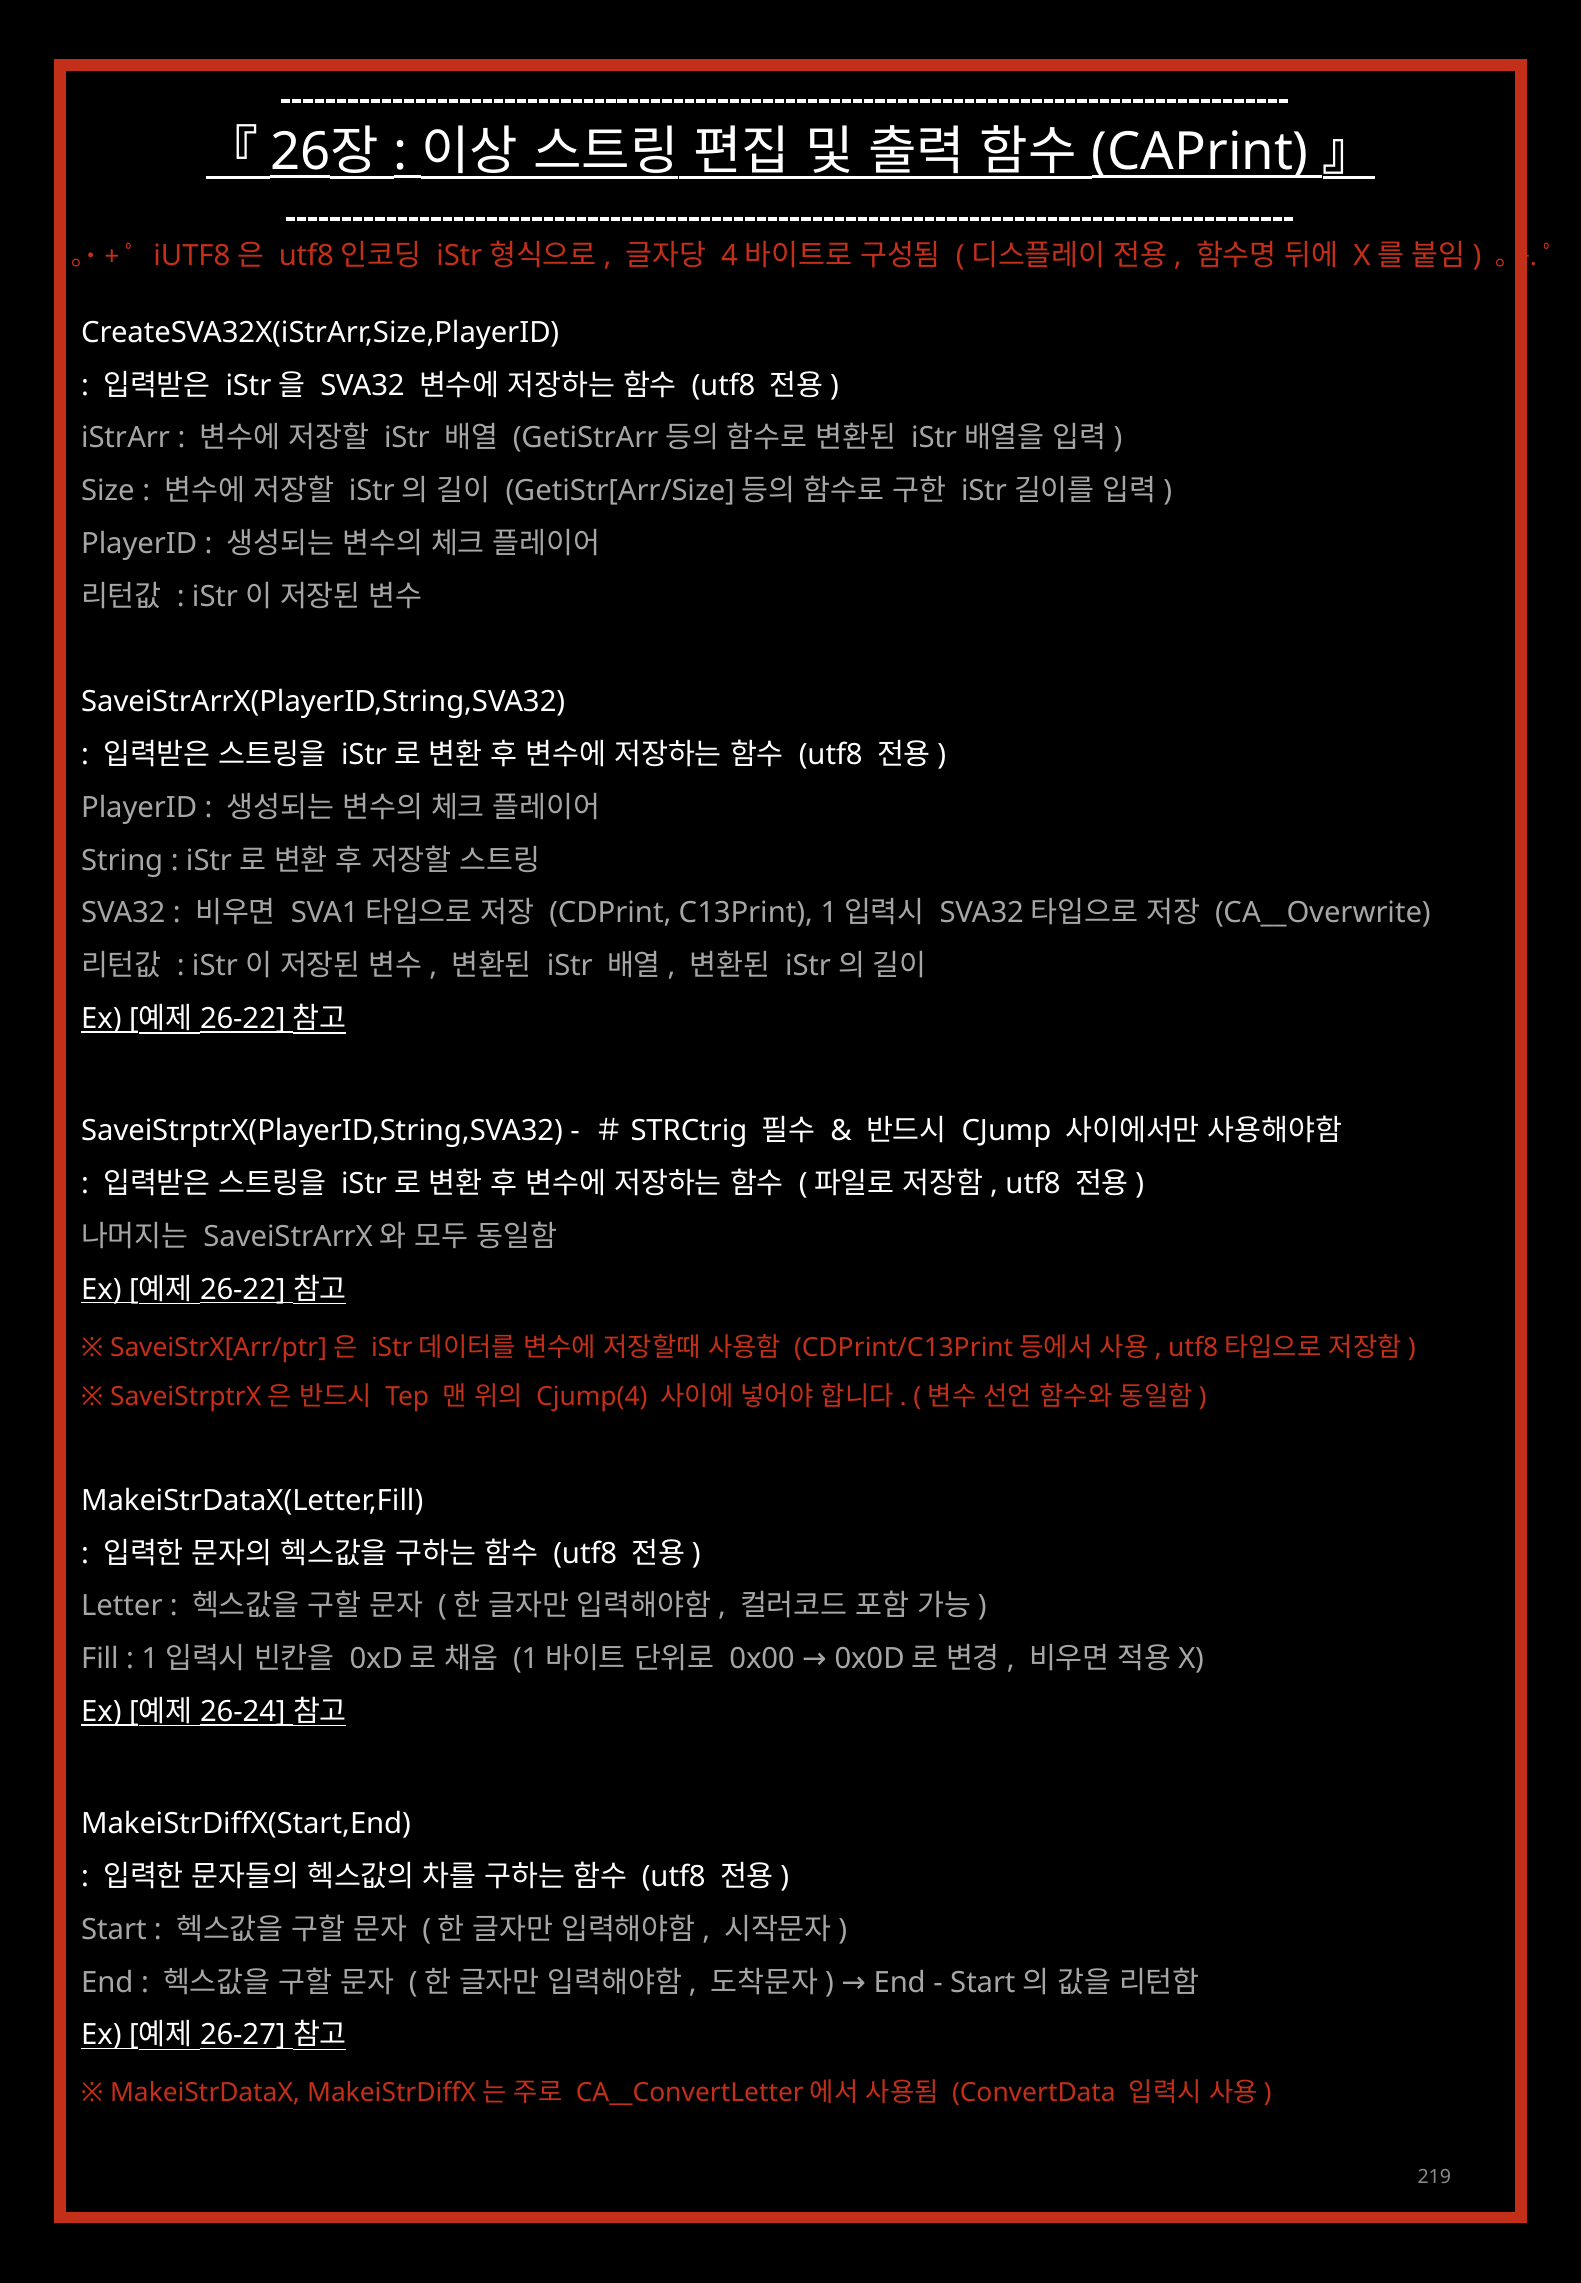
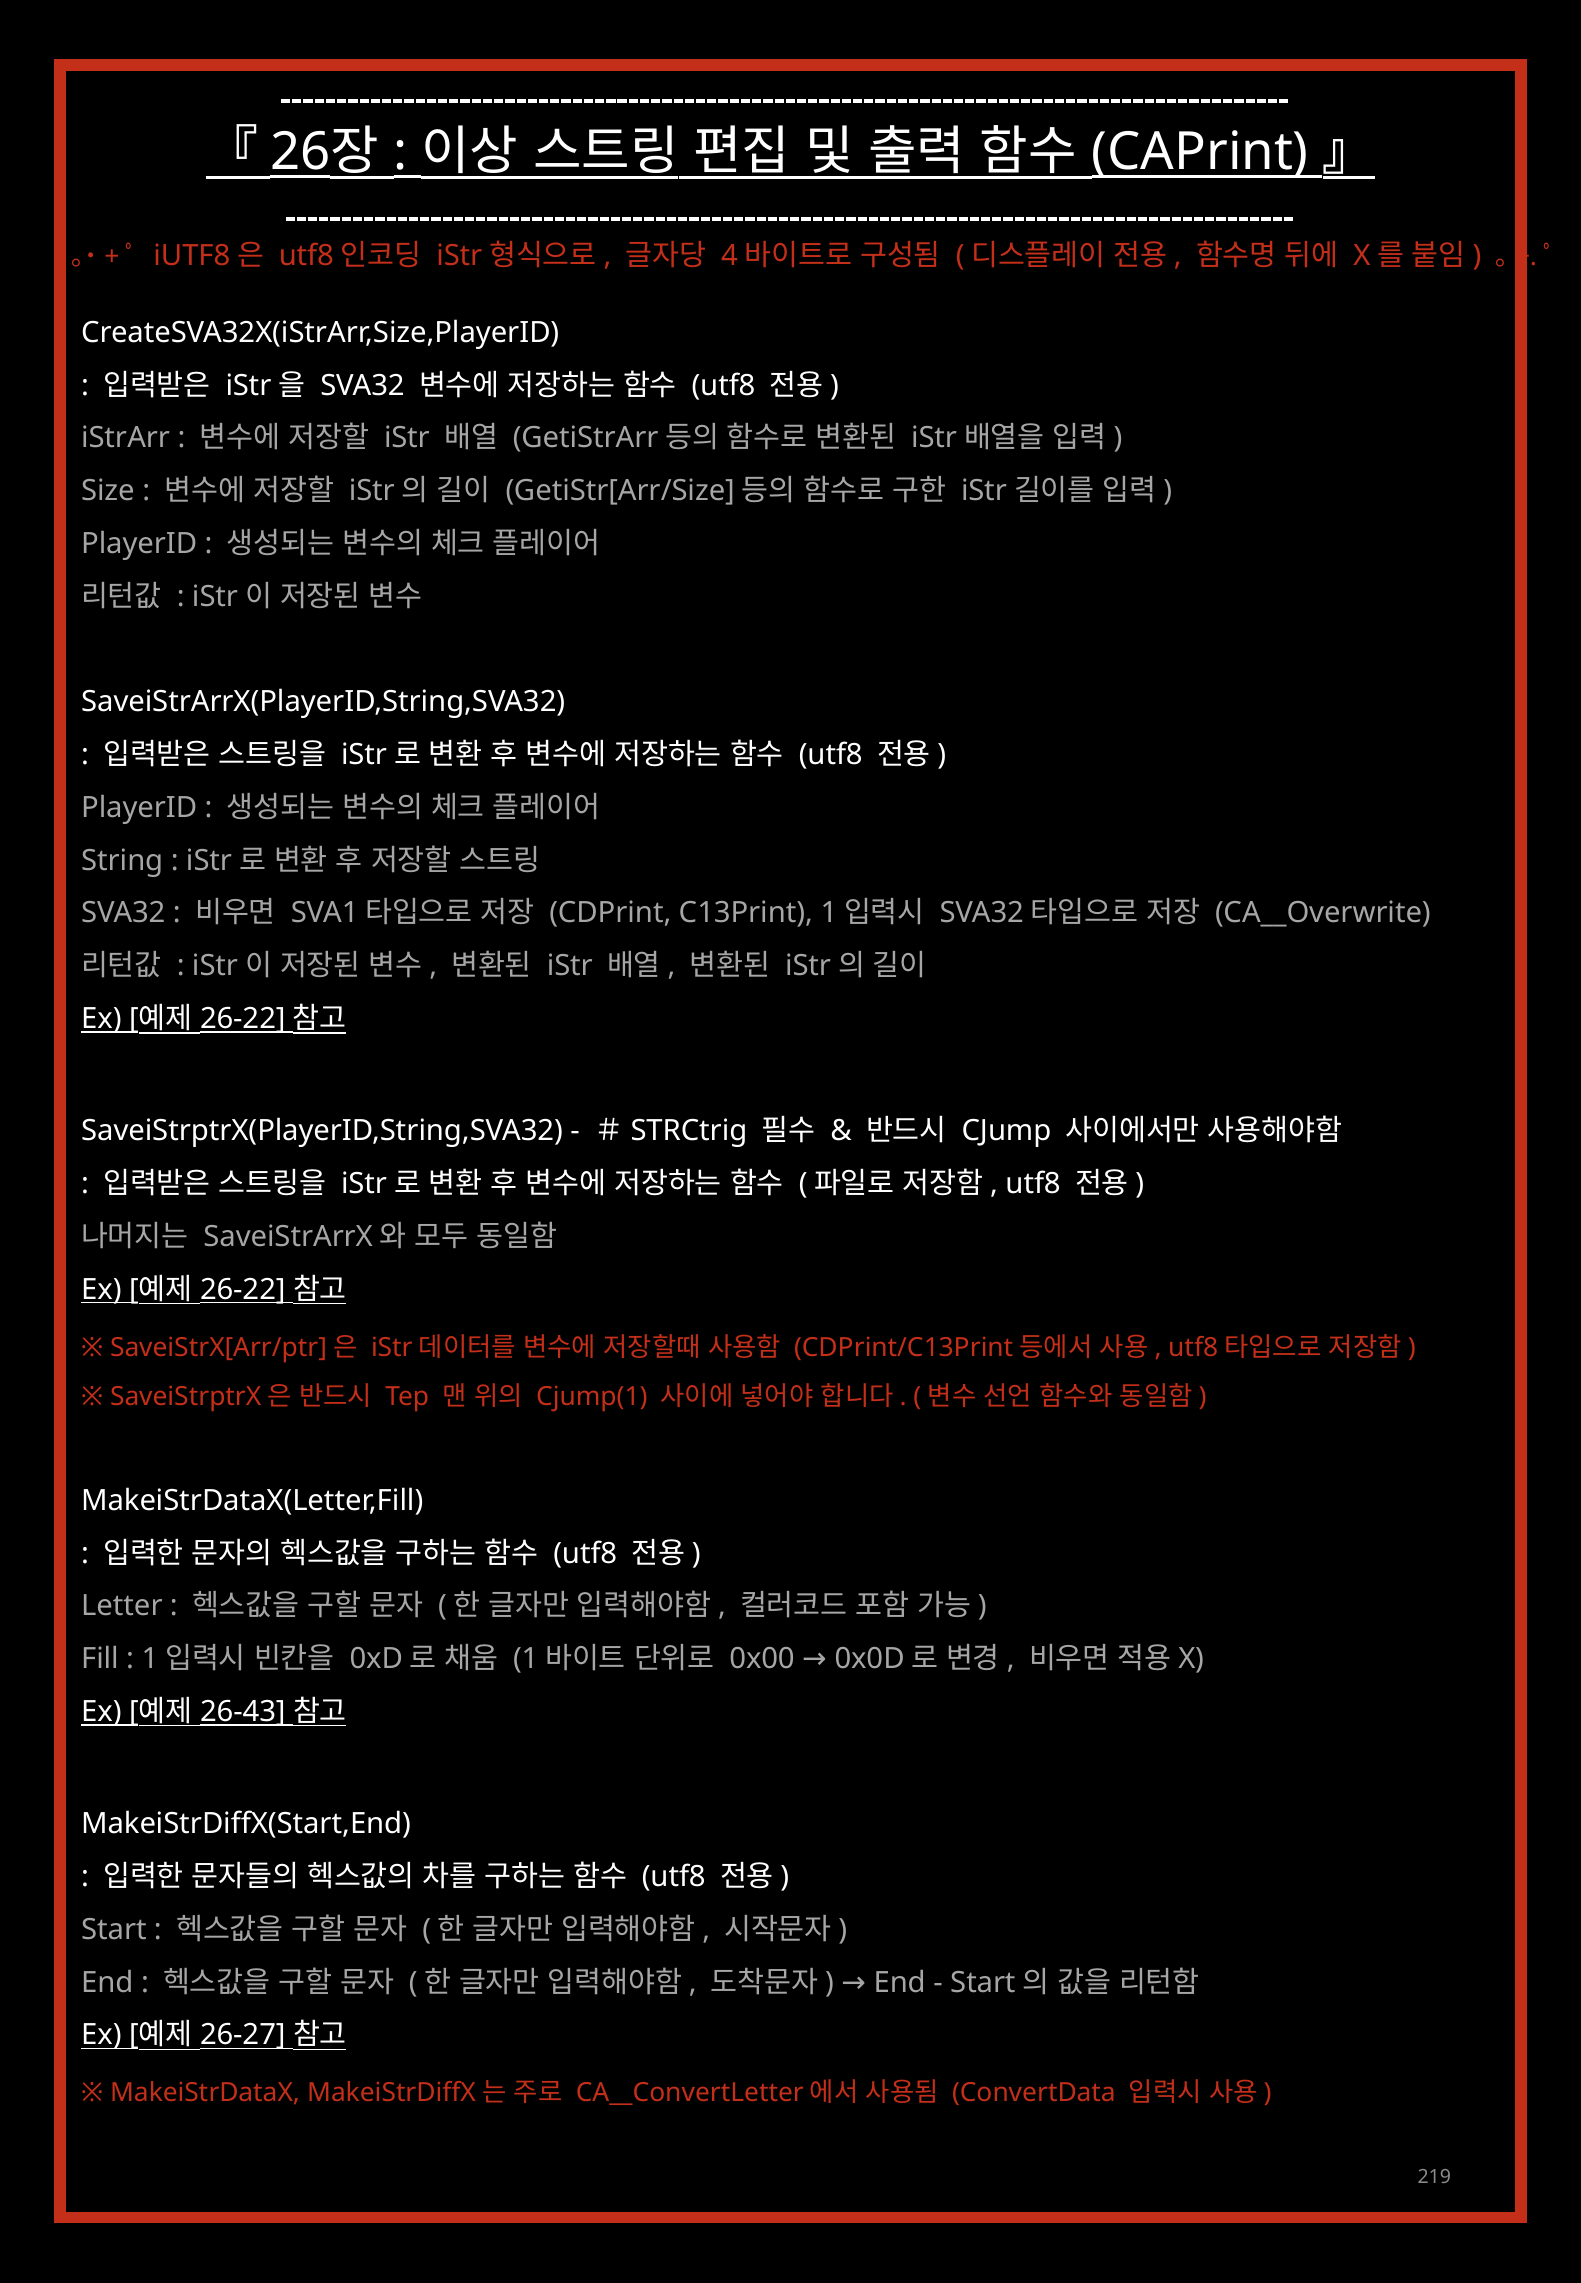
Cjump(4: Cjump(4 -> Cjump(1
26-24: 26-24 -> 26-43
